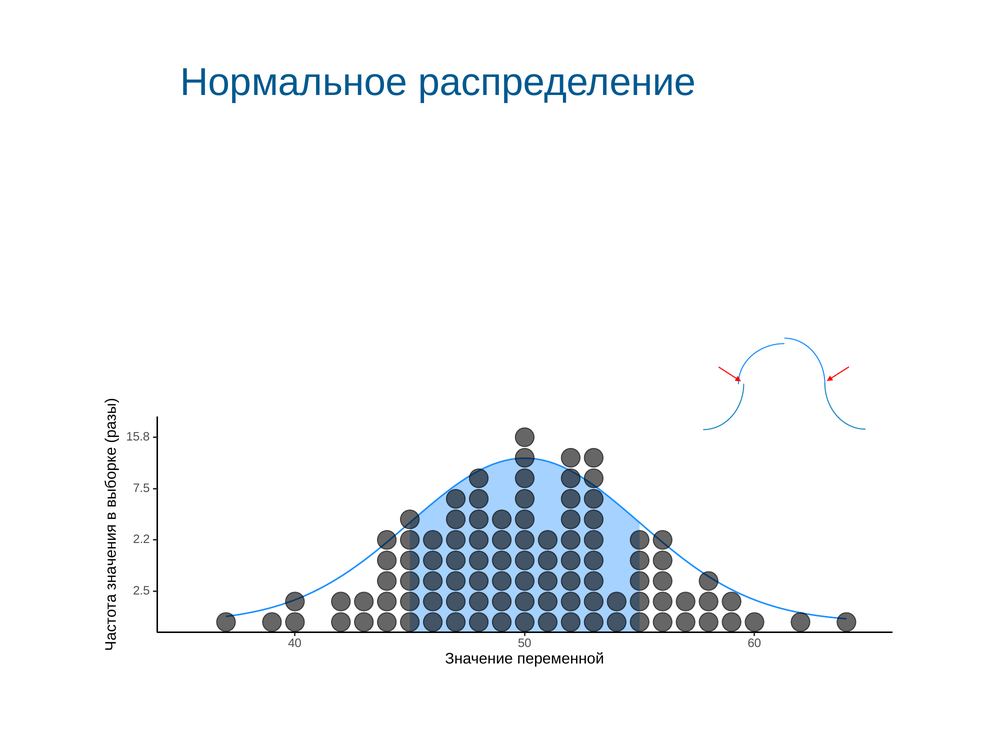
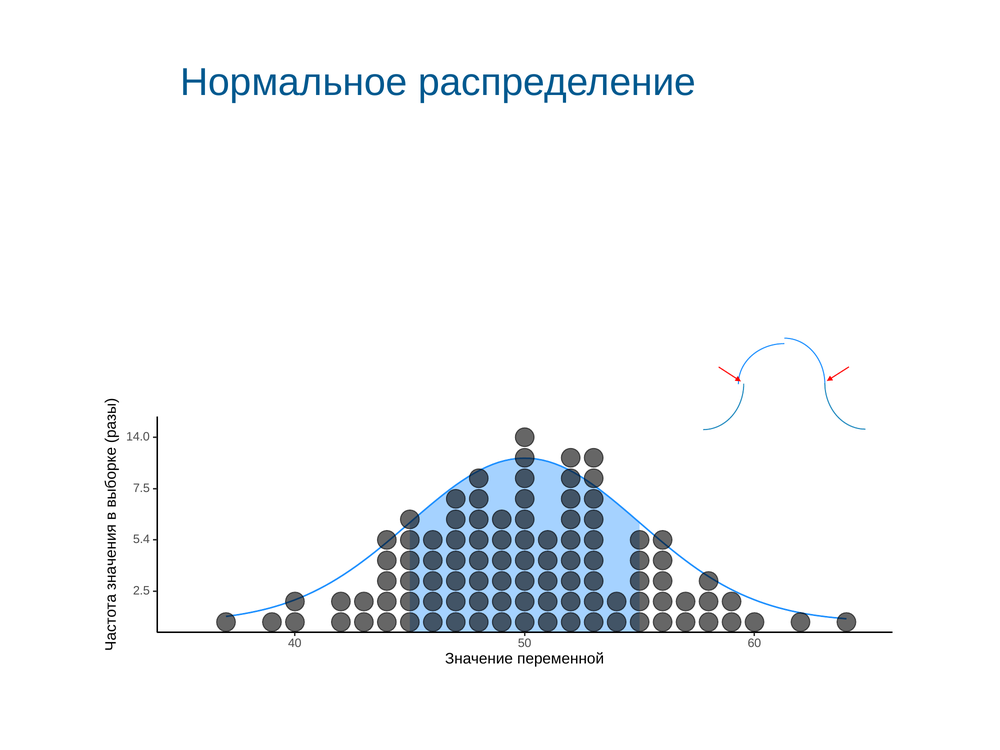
15.8: 15.8 -> 14.0
2.2: 2.2 -> 5.4
